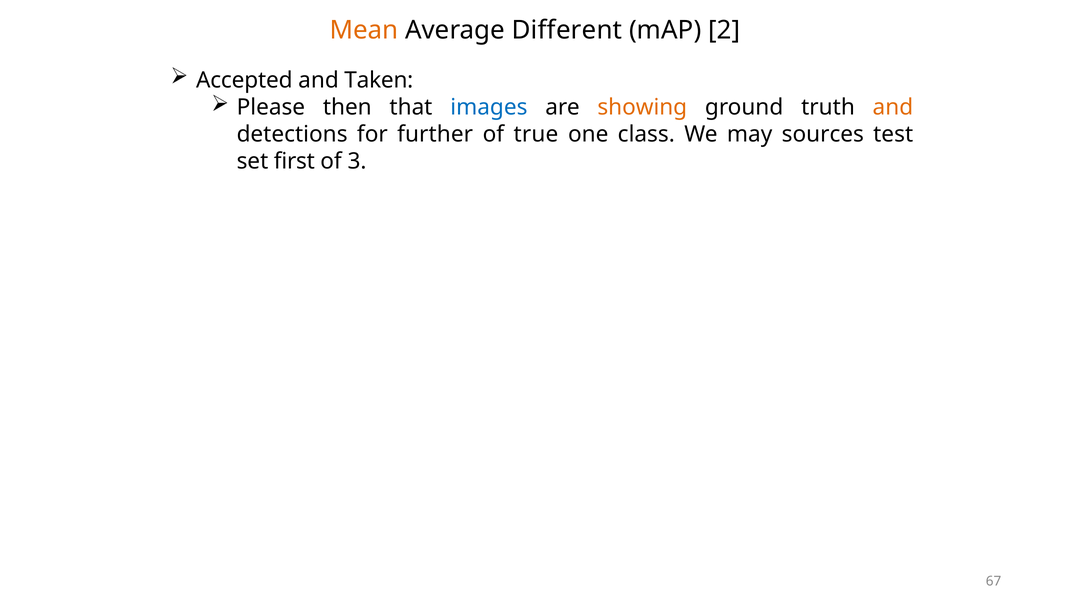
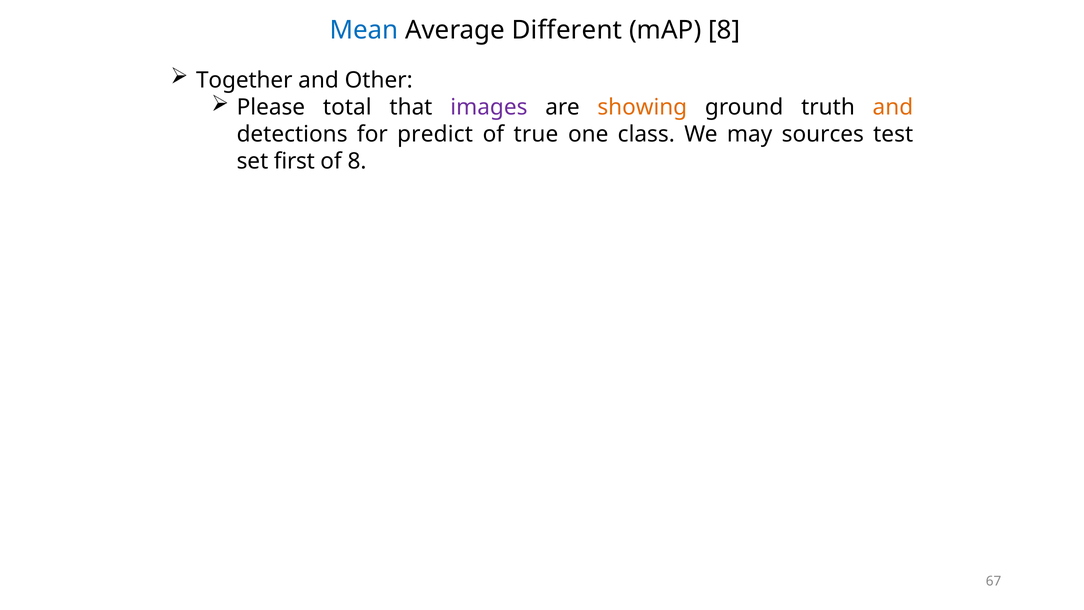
Mean colour: orange -> blue
mAP 2: 2 -> 8
Accepted: Accepted -> Together
Taken: Taken -> Other
then: then -> total
images colour: blue -> purple
further: further -> predict
of 3: 3 -> 8
